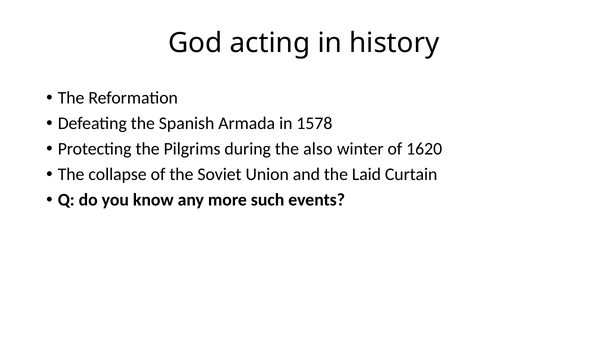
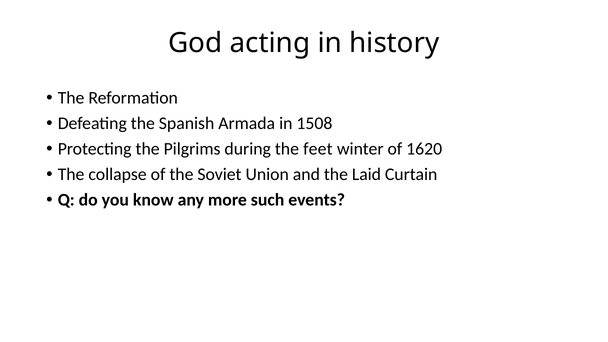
1578: 1578 -> 1508
also: also -> feet
